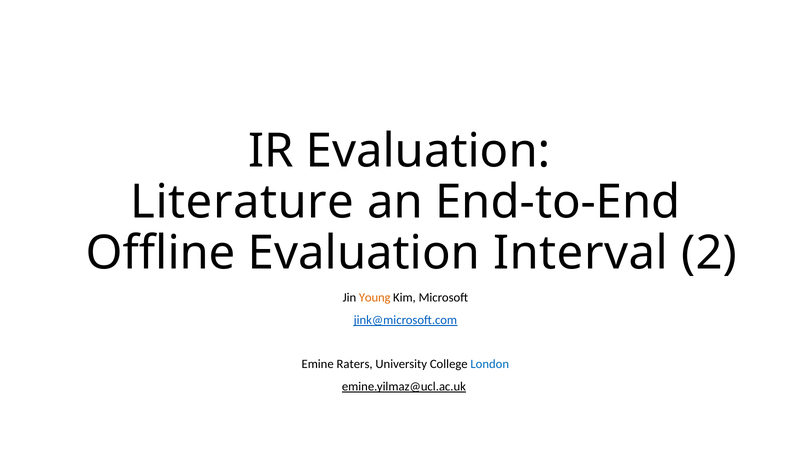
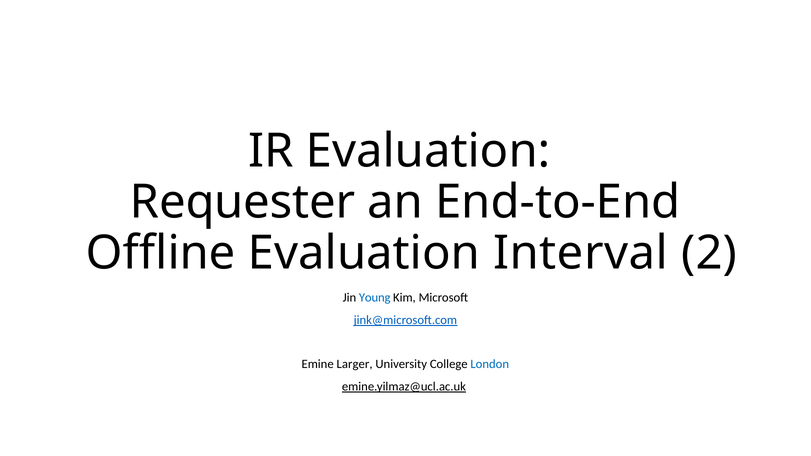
Literature: Literature -> Requester
Young colour: orange -> blue
Raters: Raters -> Larger
